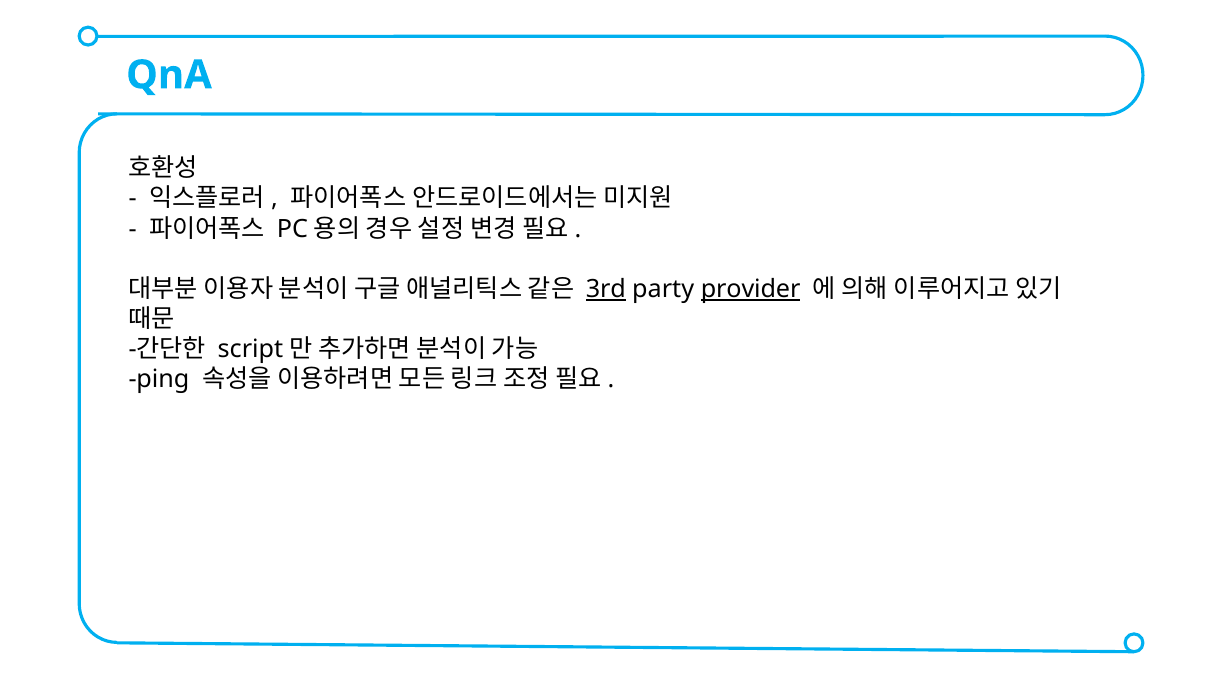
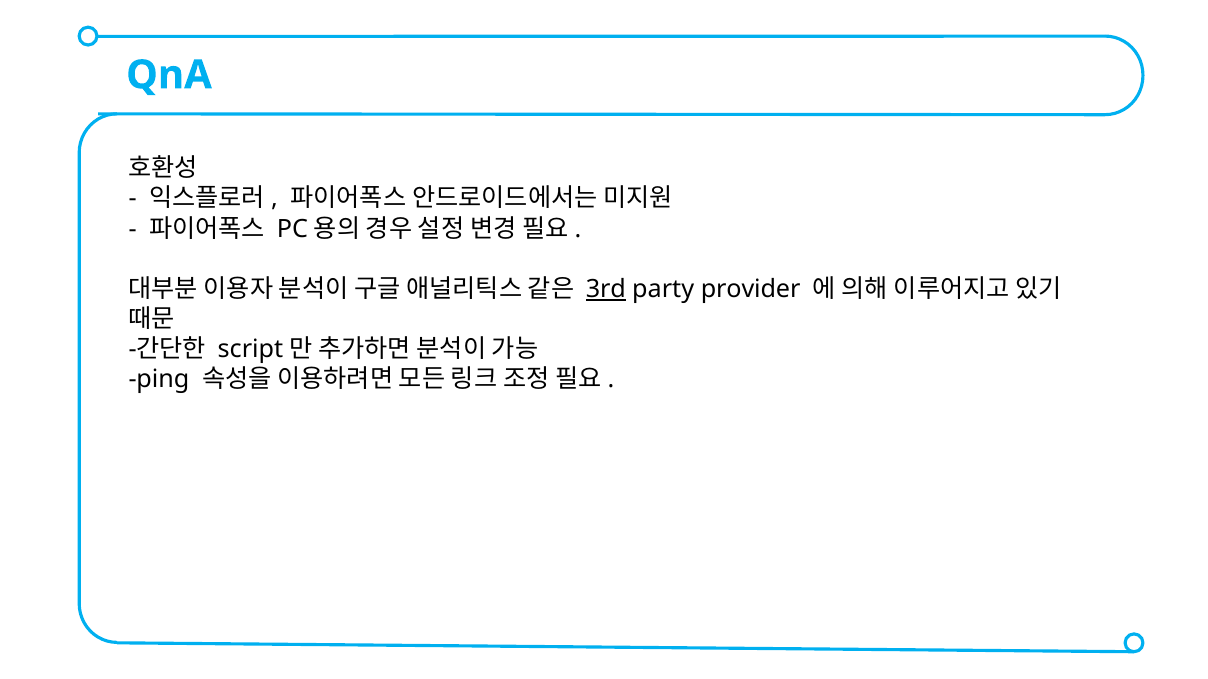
provider underline: present -> none
